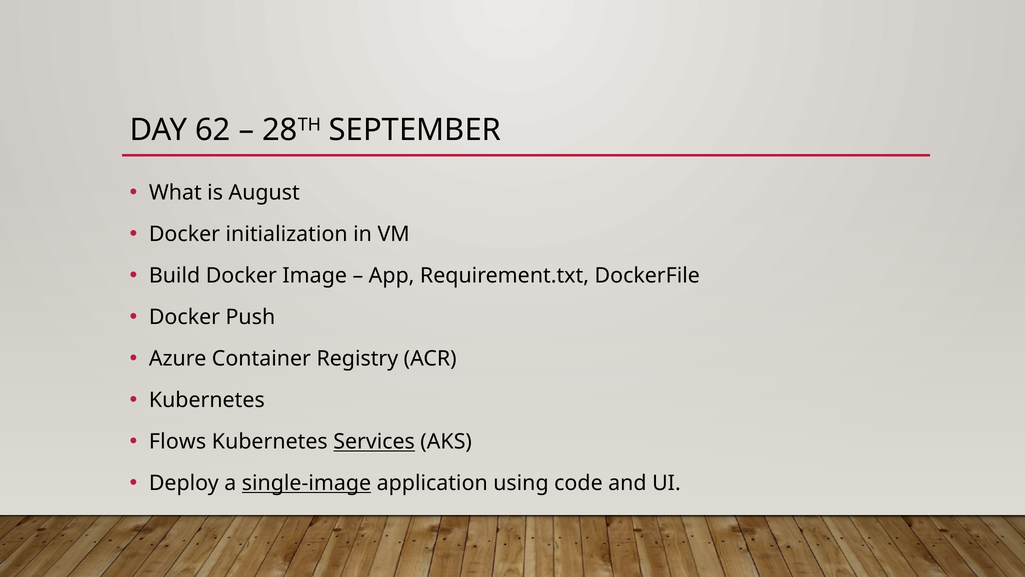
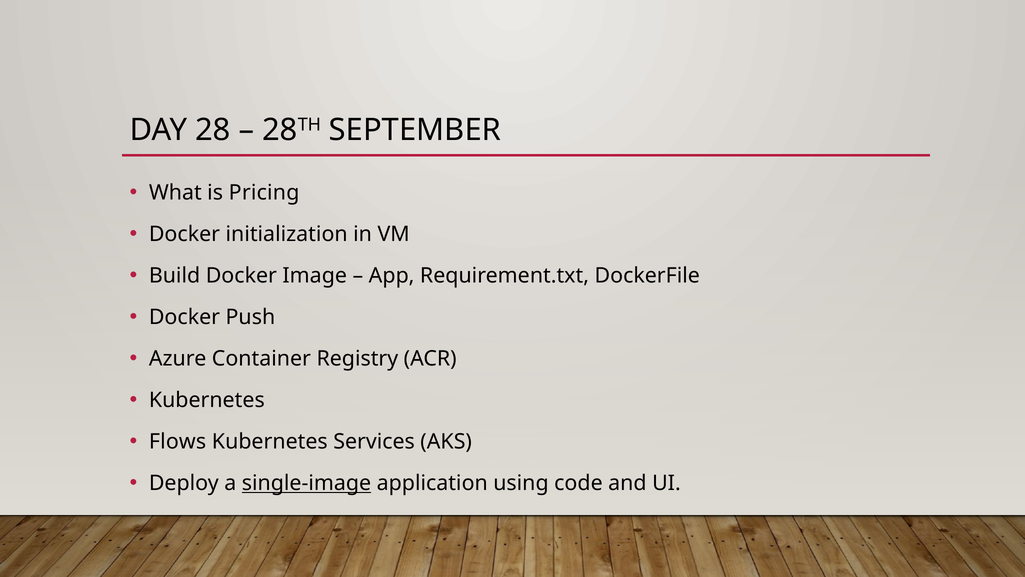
62: 62 -> 28
August: August -> Pricing
Services underline: present -> none
